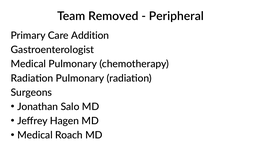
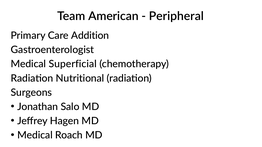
Removed: Removed -> American
Medical Pulmonary: Pulmonary -> Superficial
Radiation Pulmonary: Pulmonary -> Nutritional
